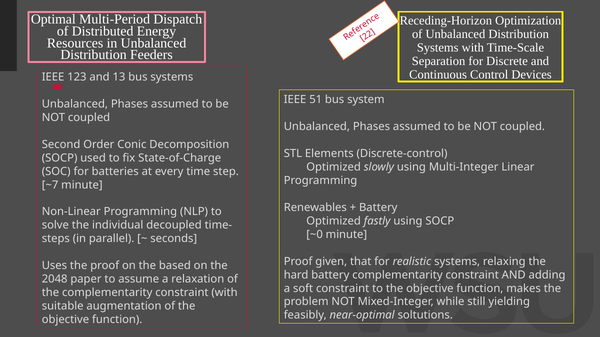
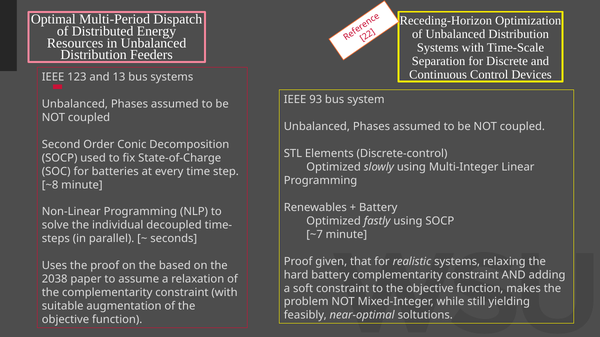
51: 51 -> 93
~7: ~7 -> ~8
~0: ~0 -> ~7
2048: 2048 -> 2038
